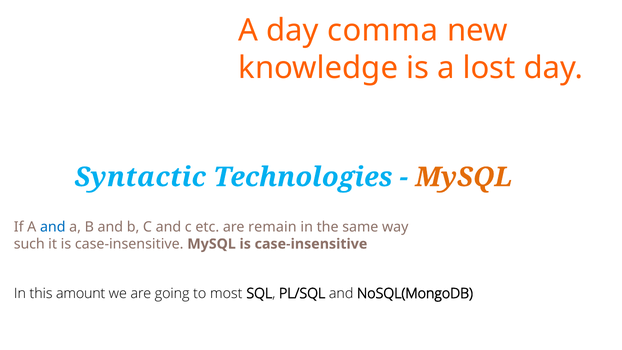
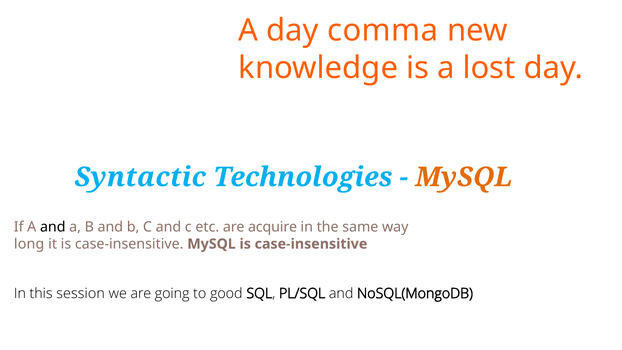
and at (53, 227) colour: blue -> black
remain: remain -> acquire
such: such -> long
amount: amount -> session
most: most -> good
